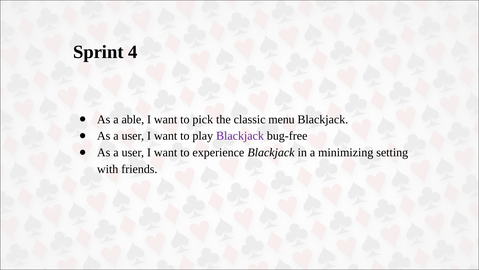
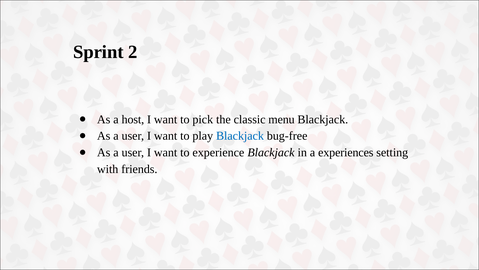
4: 4 -> 2
able: able -> host
Blackjack at (240, 136) colour: purple -> blue
minimizing: minimizing -> experiences
